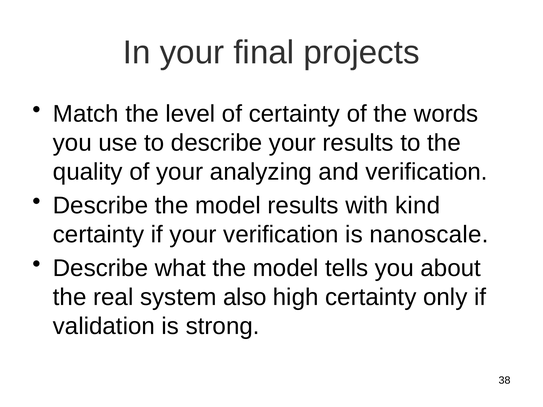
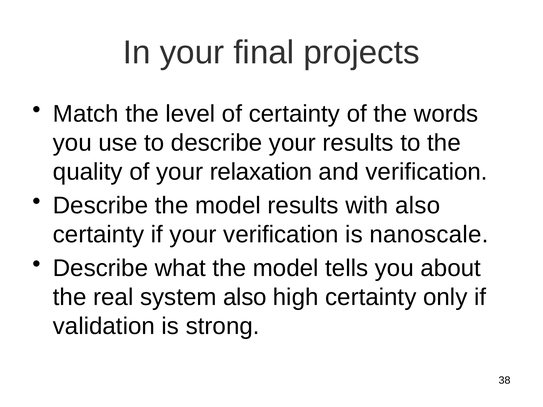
analyzing: analyzing -> relaxation
with kind: kind -> also
